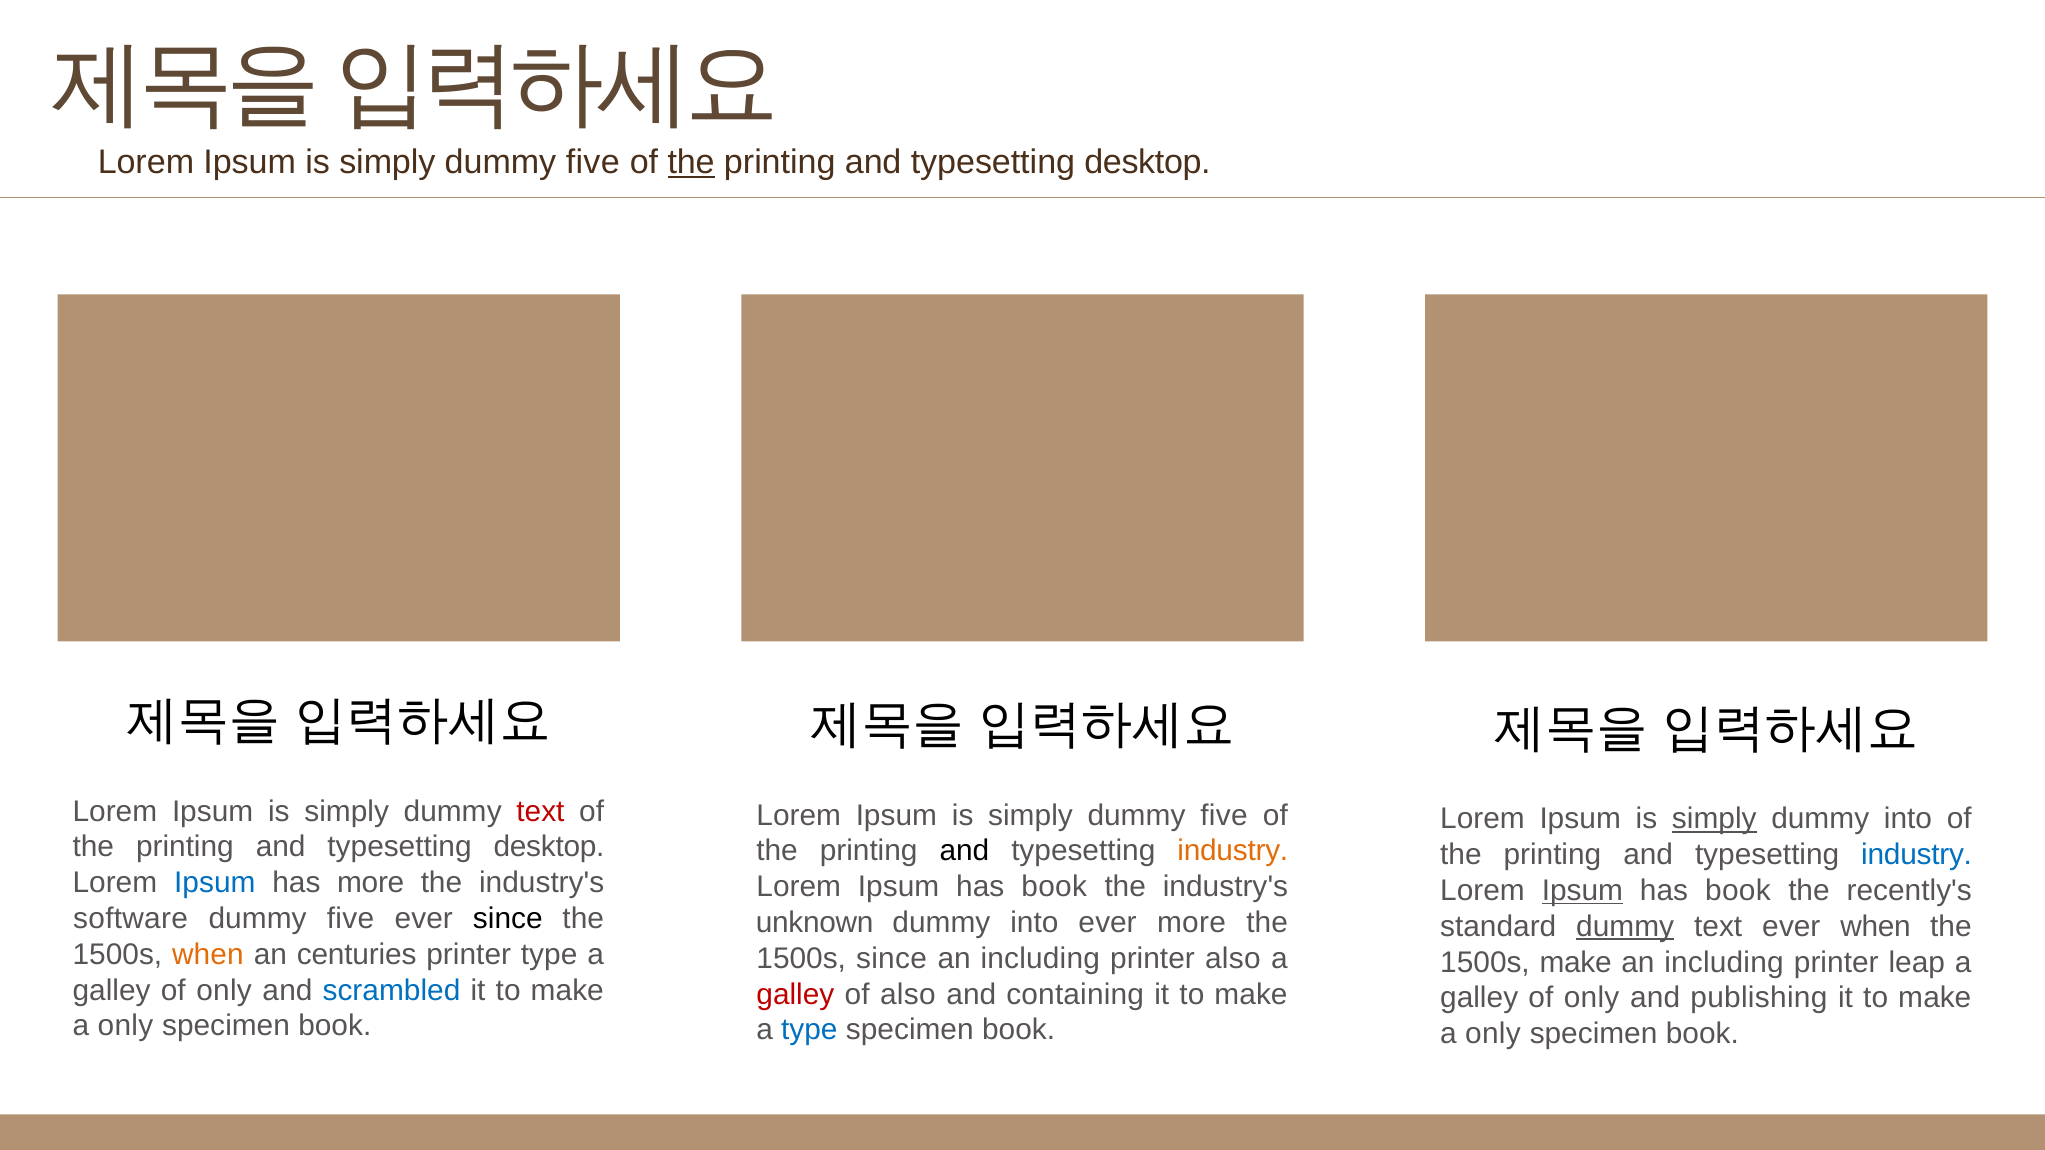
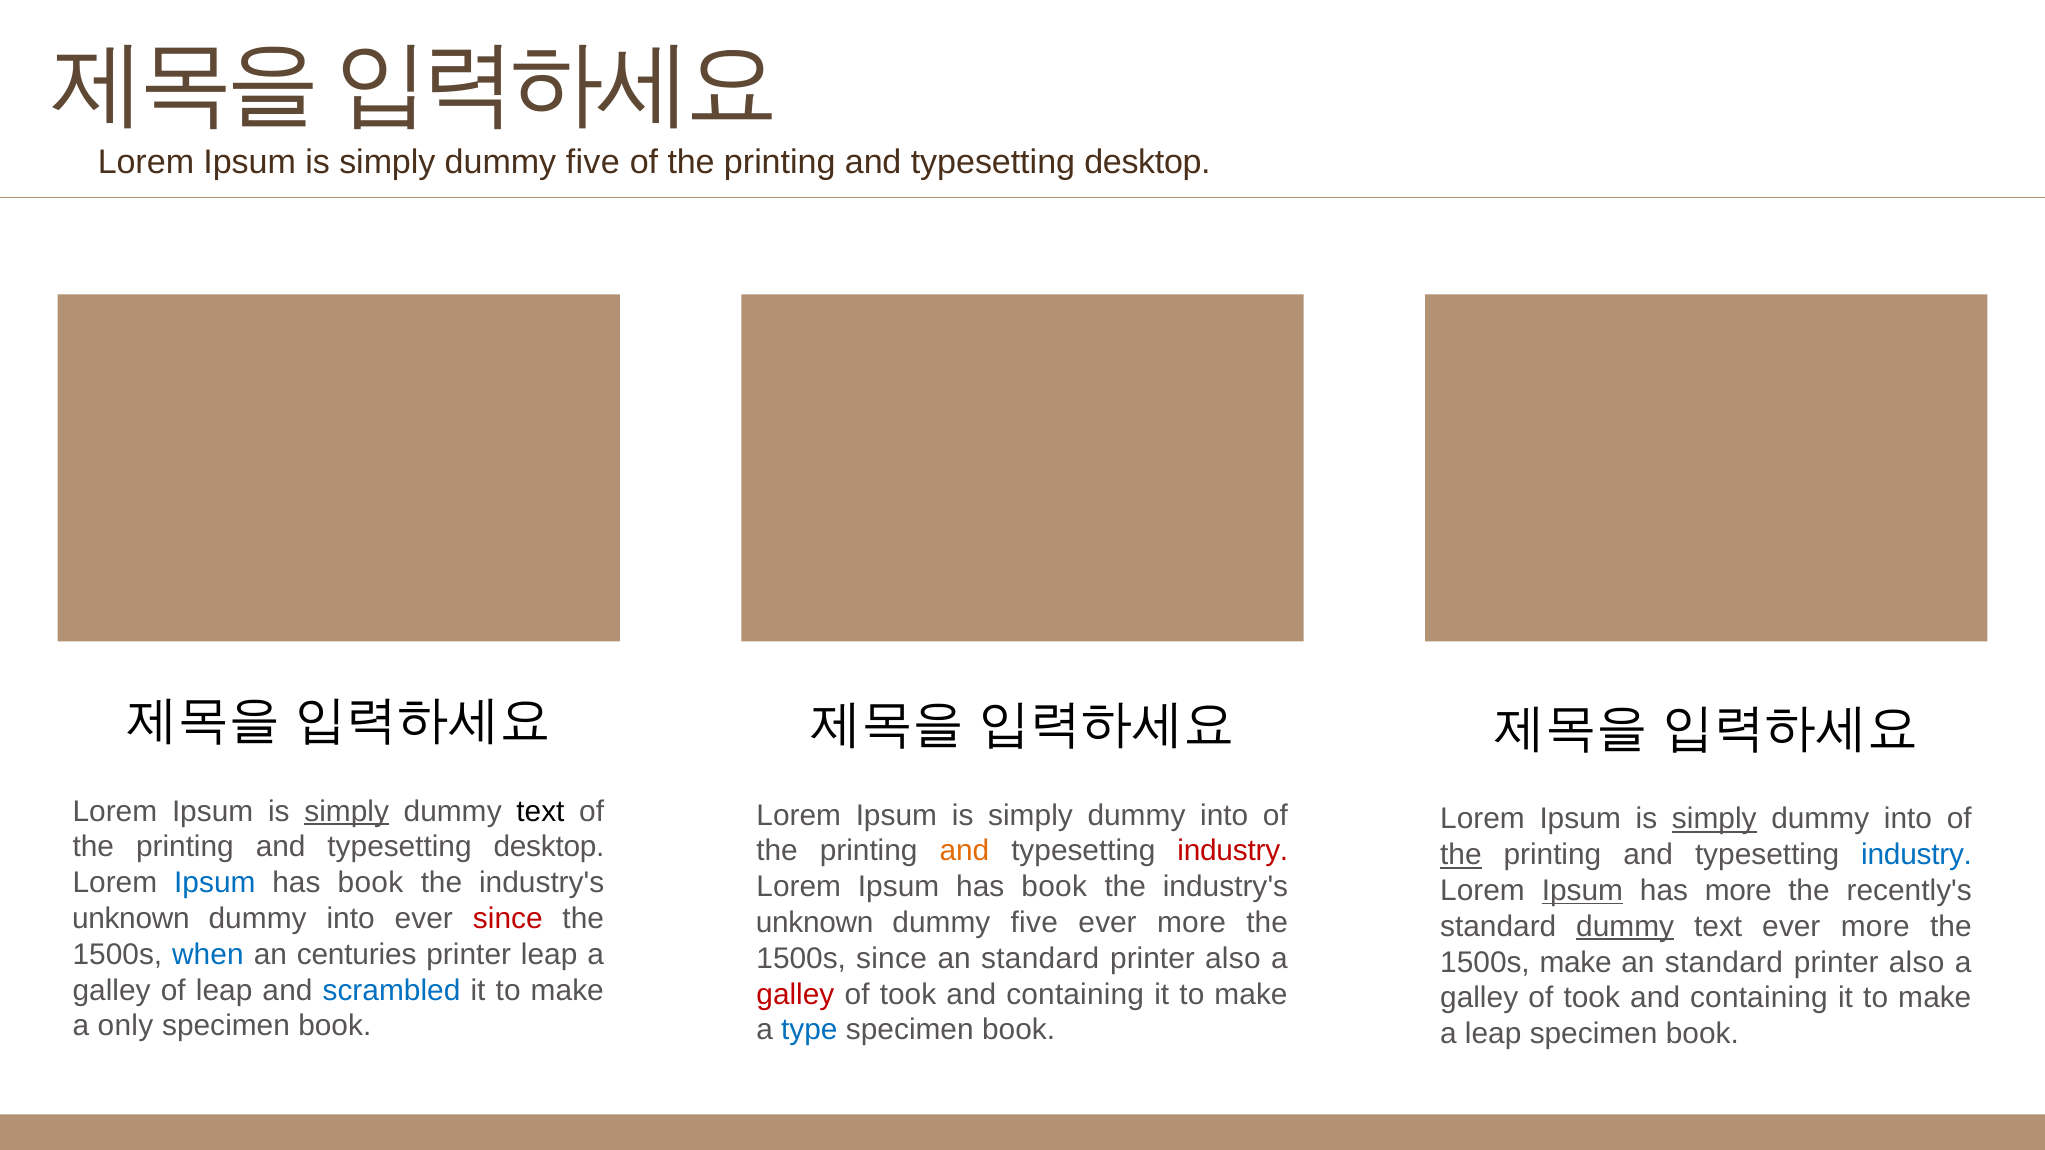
the at (691, 162) underline: present -> none
simply at (347, 812) underline: none -> present
text at (540, 812) colour: red -> black
five at (1224, 815): five -> into
and at (964, 851) colour: black -> orange
industry at (1233, 851) colour: orange -> red
the at (1461, 855) underline: none -> present
more at (371, 883): more -> book
book at (1738, 891): book -> more
software at (131, 919): software -> unknown
five at (350, 919): five -> into
since at (508, 919) colour: black -> red
into at (1034, 923): into -> five
text ever when: when -> more
when at (208, 955) colour: orange -> blue
printer type: type -> leap
including at (1040, 959): including -> standard
including at (1724, 963): including -> standard
leap at (1917, 963): leap -> also
only at (224, 991): only -> leap
also at (908, 994): also -> took
only at (1592, 998): only -> took
publishing at (1759, 998): publishing -> containing
only at (1493, 1034): only -> leap
